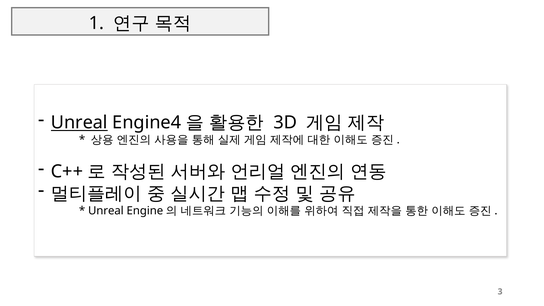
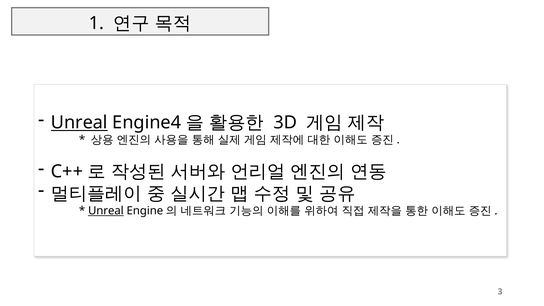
Unreal at (106, 211) underline: none -> present
